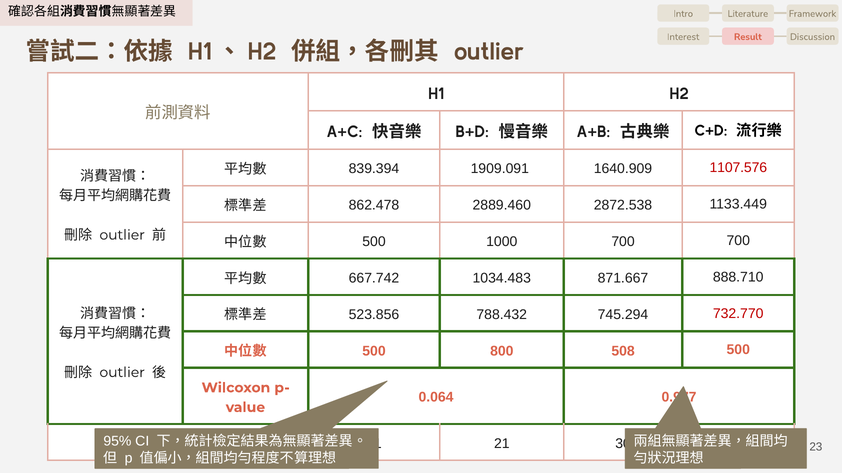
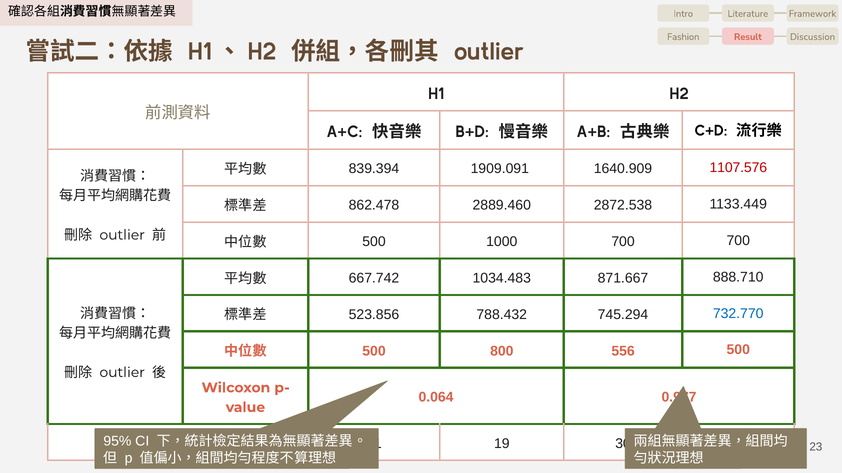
Interest: Interest -> Fashion
732.770 colour: red -> blue
508: 508 -> 556
21: 21 -> 19
